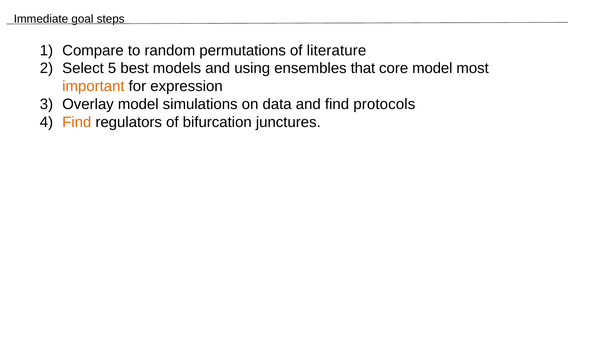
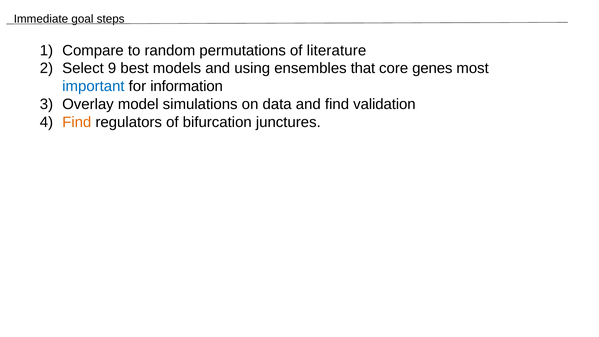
5: 5 -> 9
core model: model -> genes
important colour: orange -> blue
expression: expression -> information
protocols: protocols -> validation
